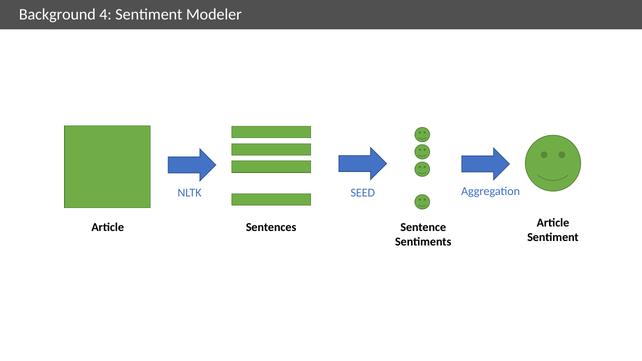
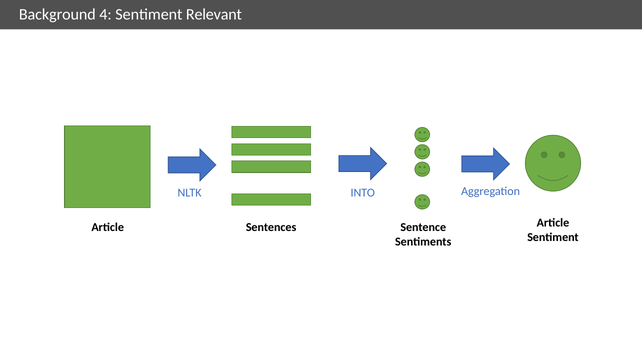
Modeler: Modeler -> Relevant
SEED: SEED -> INTO
